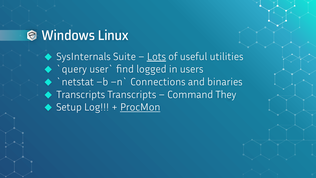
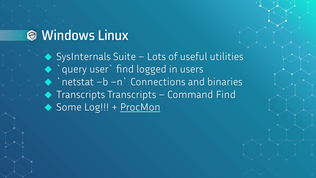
Lots underline: present -> none
Command They: They -> Find
Setup: Setup -> Some
